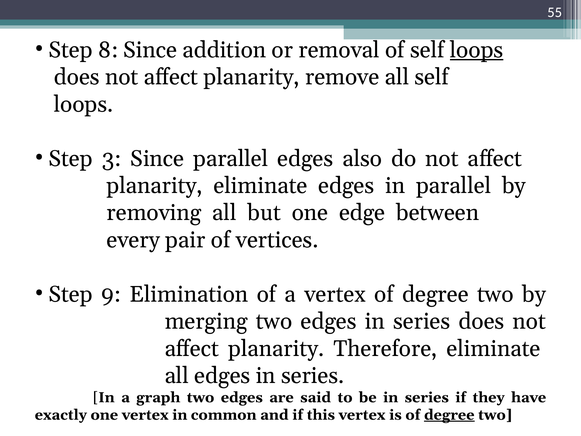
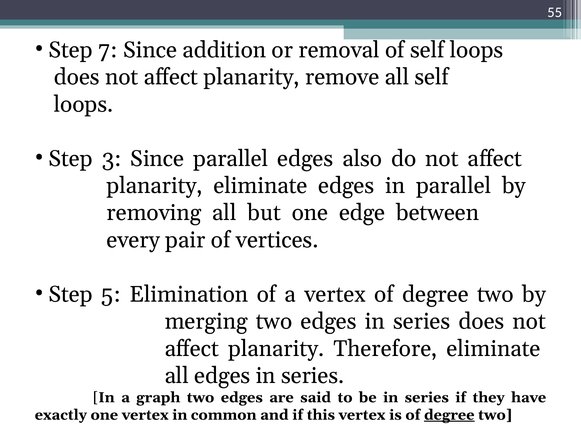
8: 8 -> 7
loops at (477, 50) underline: present -> none
9: 9 -> 5
